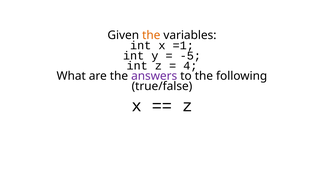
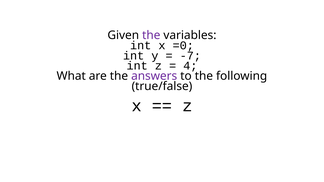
the at (151, 35) colour: orange -> purple
=1: =1 -> =0
-5: -5 -> -7
